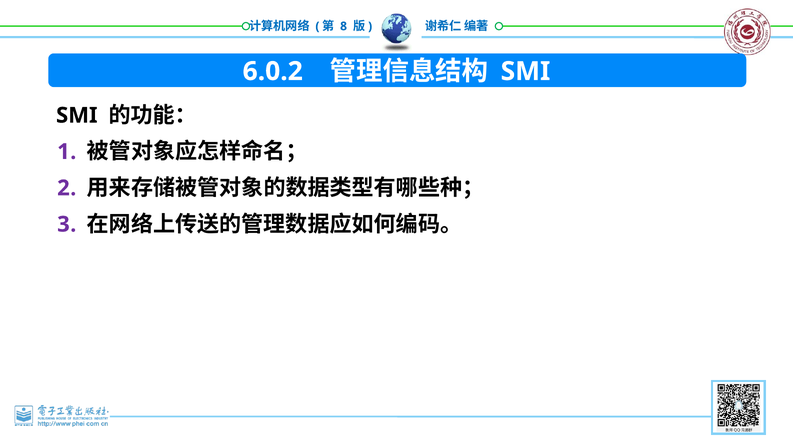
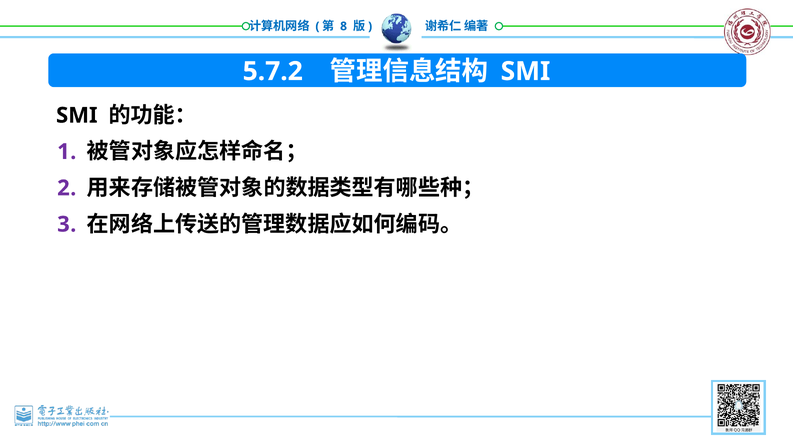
6.0.2: 6.0.2 -> 5.7.2
